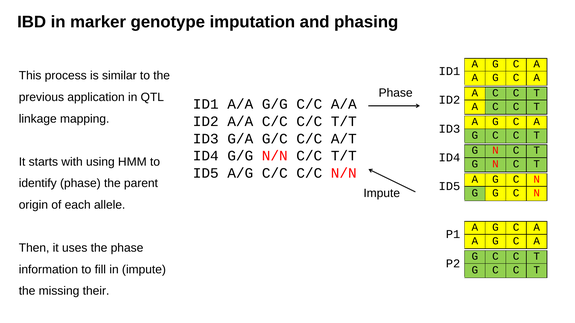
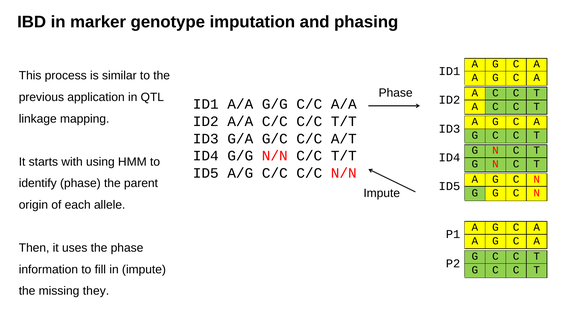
their: their -> they
